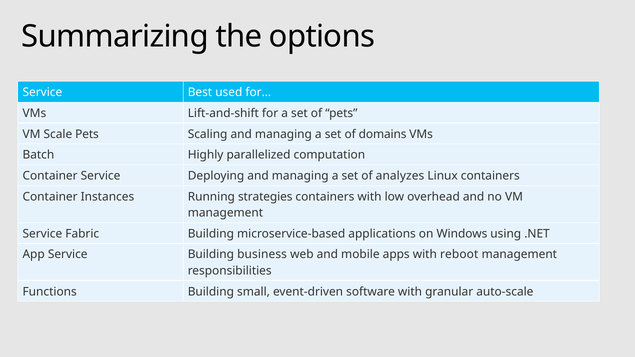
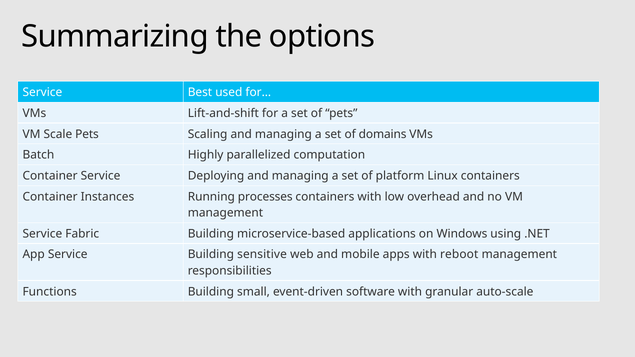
analyzes: analyzes -> platform
strategies: strategies -> processes
business: business -> sensitive
